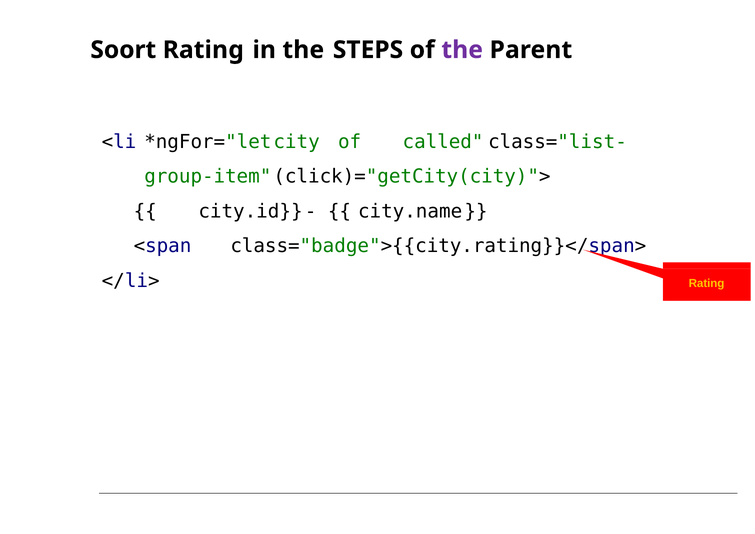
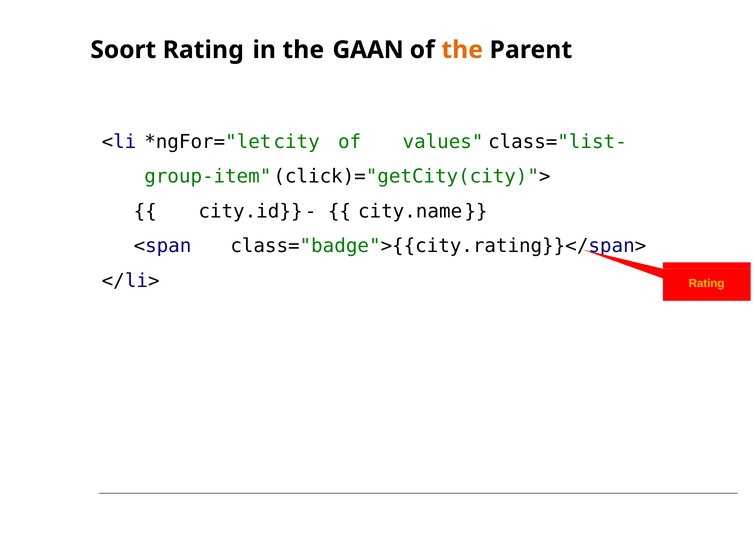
STEPS: STEPS -> GAAN
the at (462, 50) colour: purple -> orange
called: called -> values
